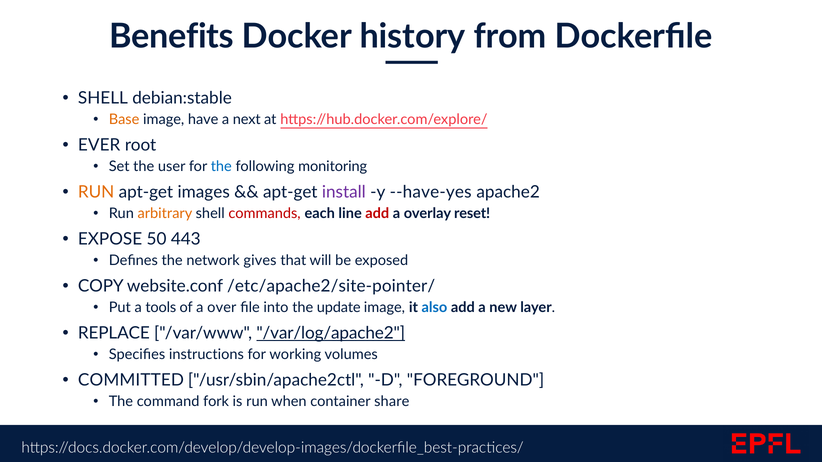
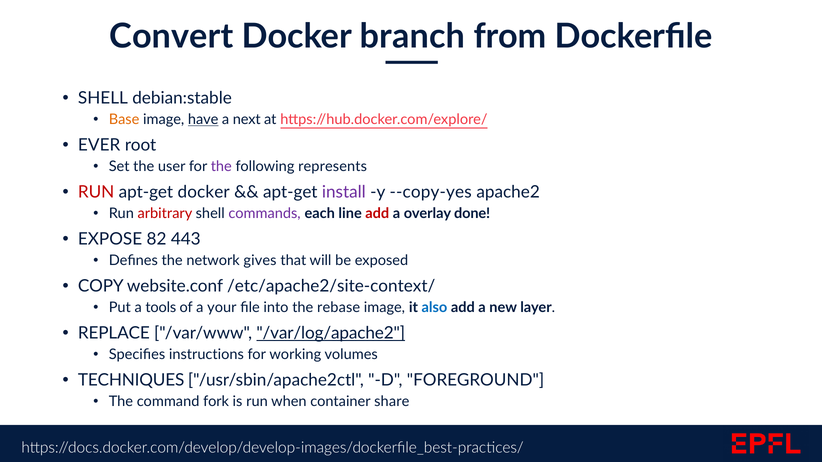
Benefits: Benefits -> Convert
history: history -> branch
have underline: none -> present
the at (221, 167) colour: blue -> purple
monitoring: monitoring -> represents
RUN at (96, 192) colour: orange -> red
apt-get images: images -> docker
--have-yes: --have-yes -> --copy-yes
arbitrary colour: orange -> red
commands colour: red -> purple
reset: reset -> done
50: 50 -> 82
/etc/apache2/site-pointer/: /etc/apache2/site-pointer/ -> /etc/apache2/site-context/
over: over -> your
update: update -> rebase
COMMITTED: COMMITTED -> TECHNIQUES
